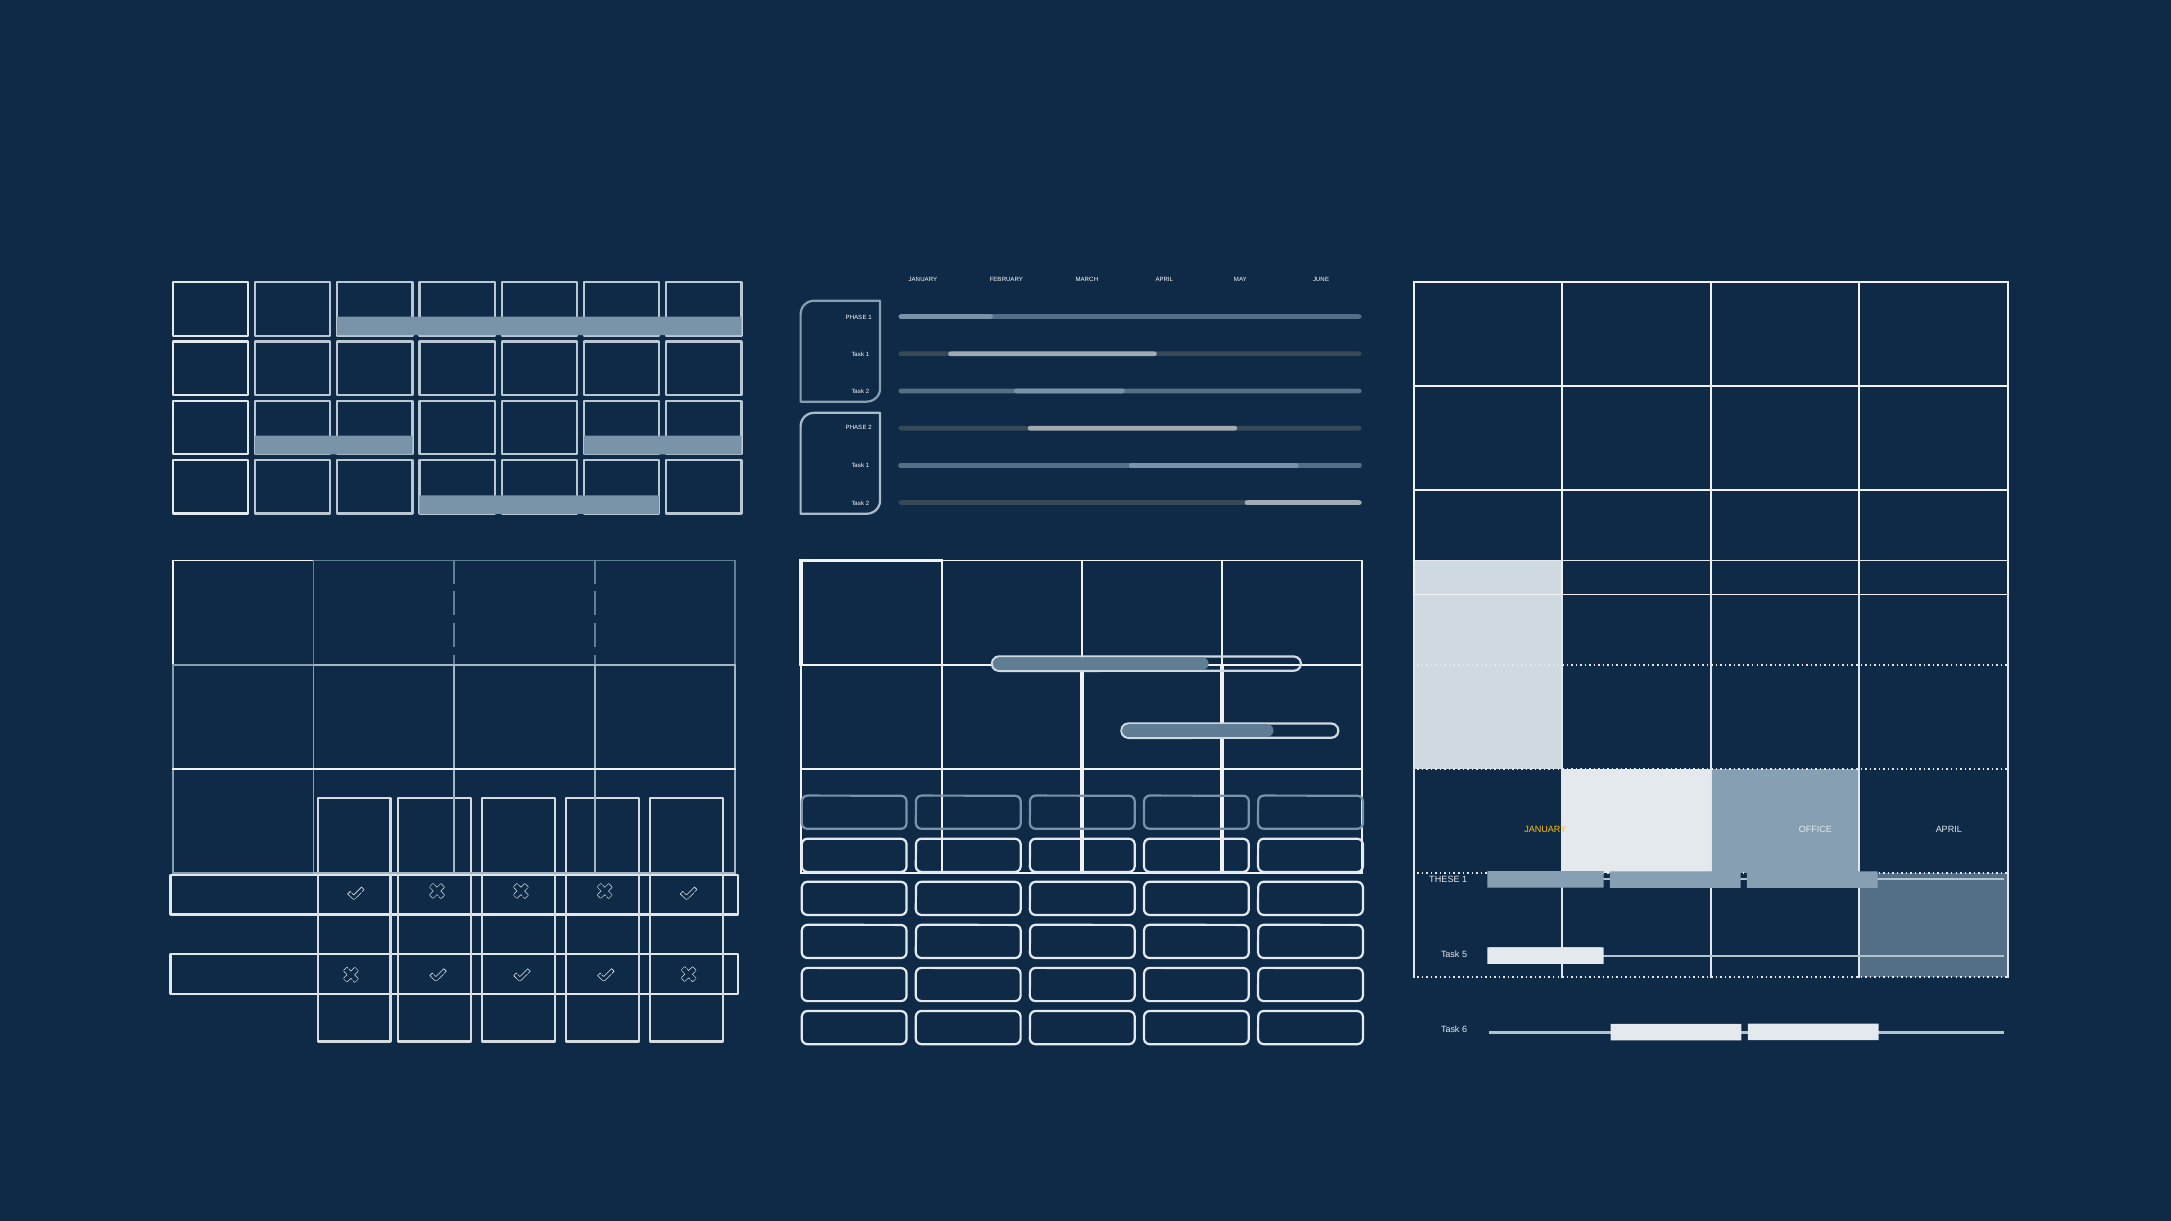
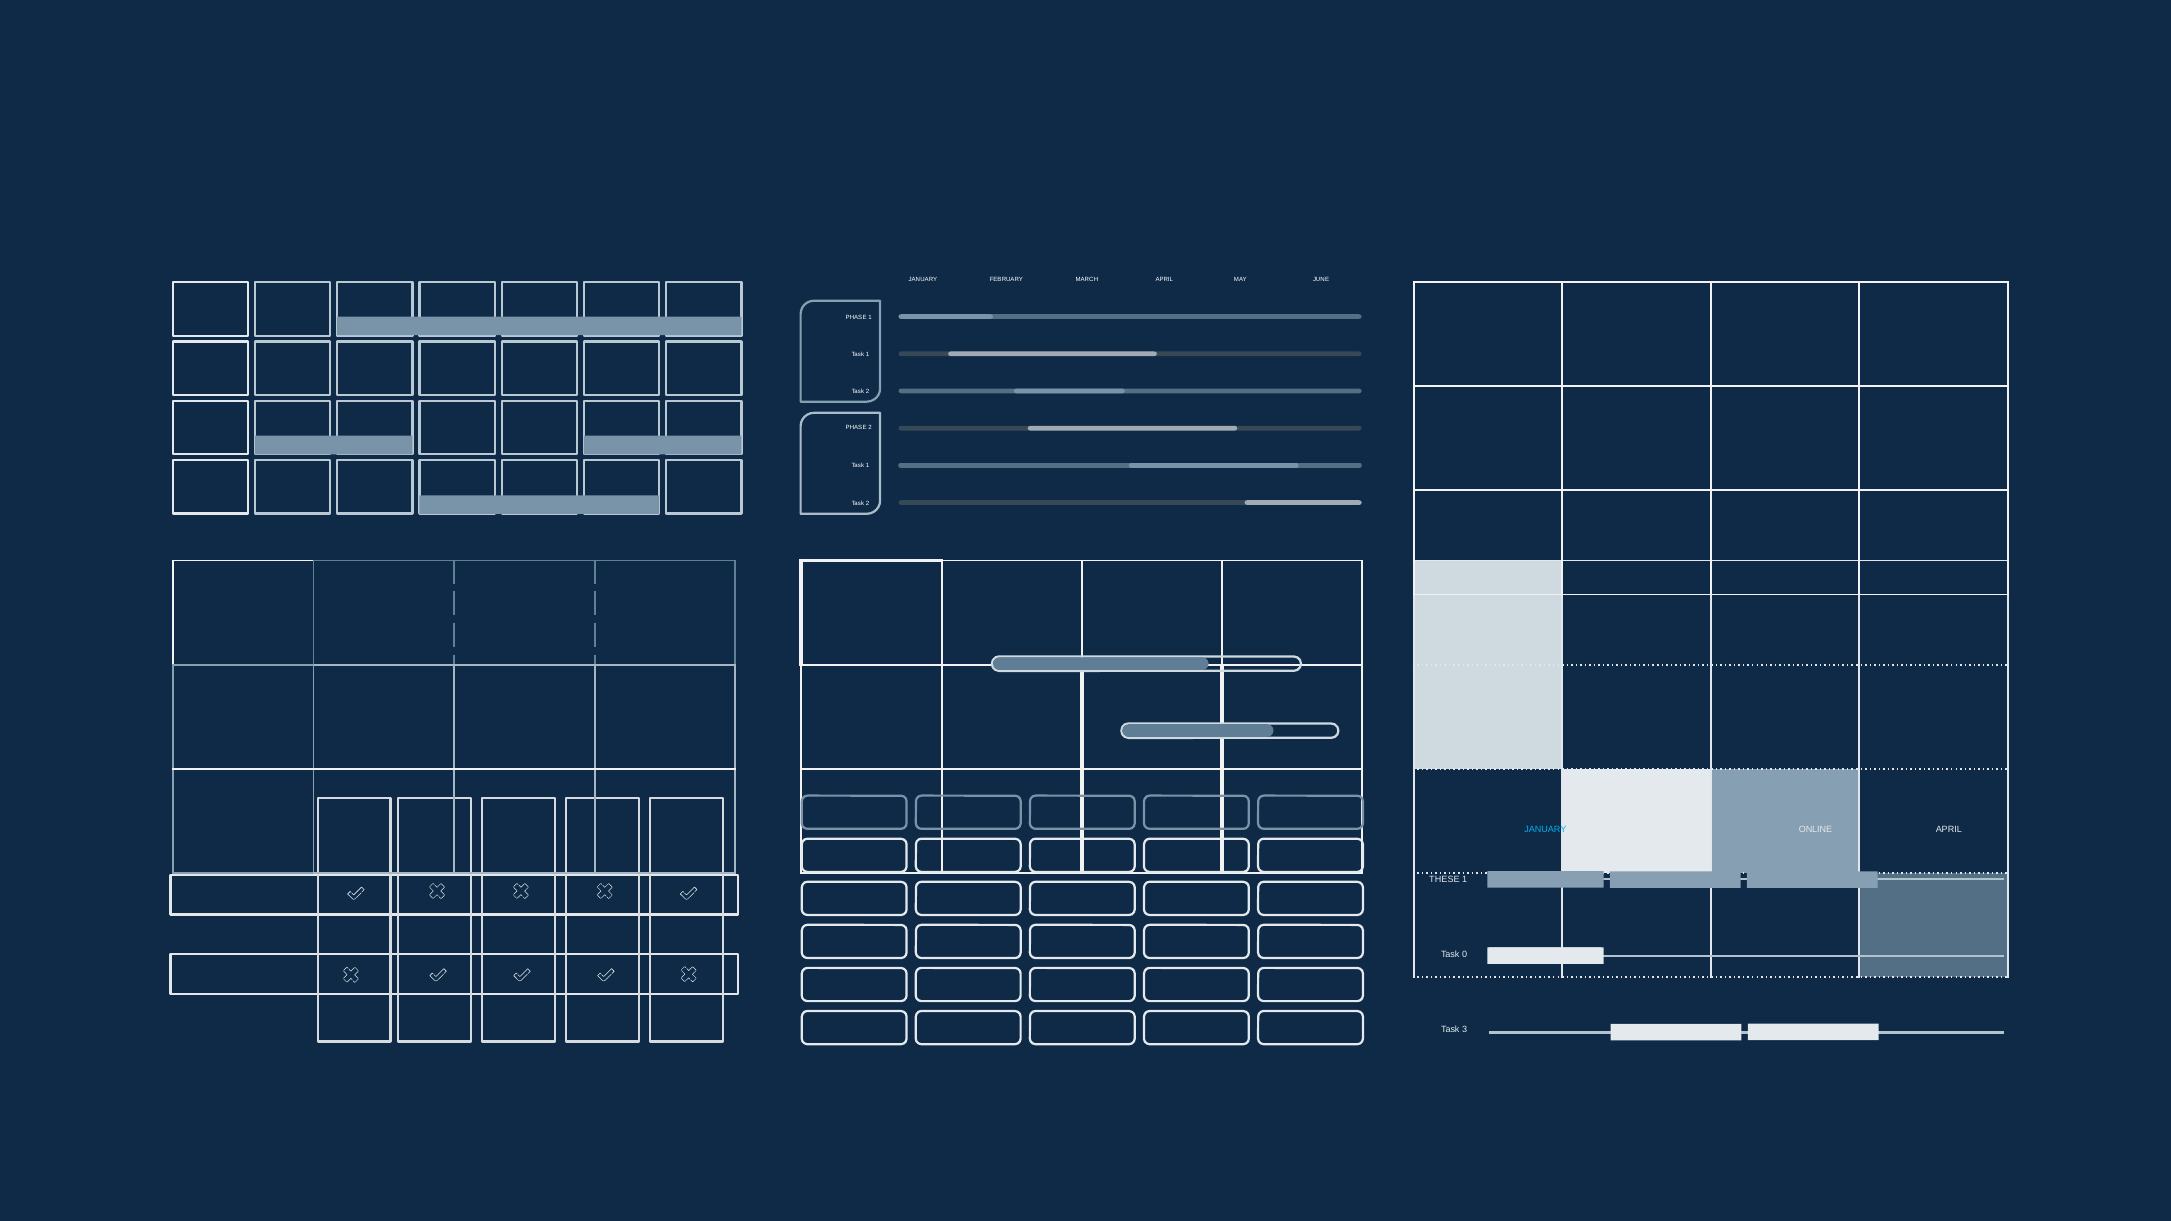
JANUARY at (1545, 830) colour: yellow -> light blue
OFFICE: OFFICE -> ONLINE
5: 5 -> 0
6: 6 -> 3
